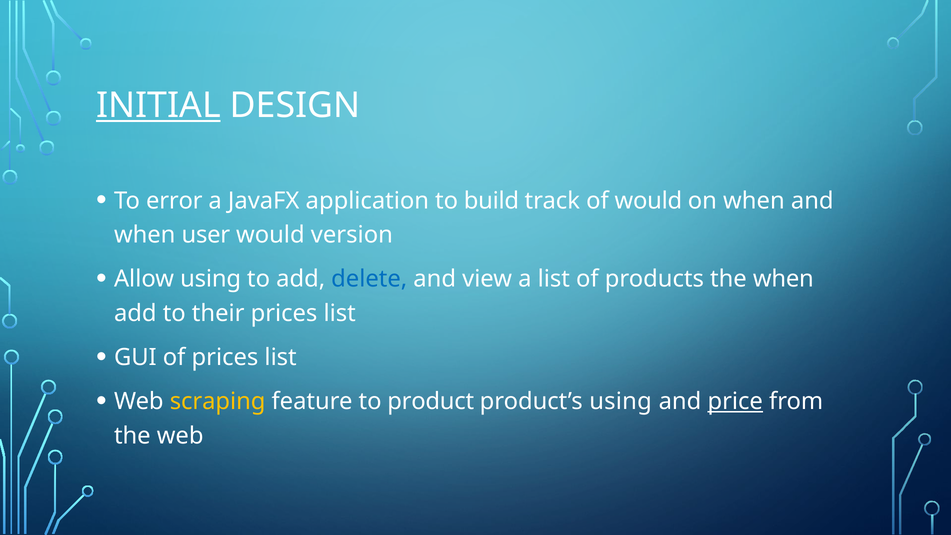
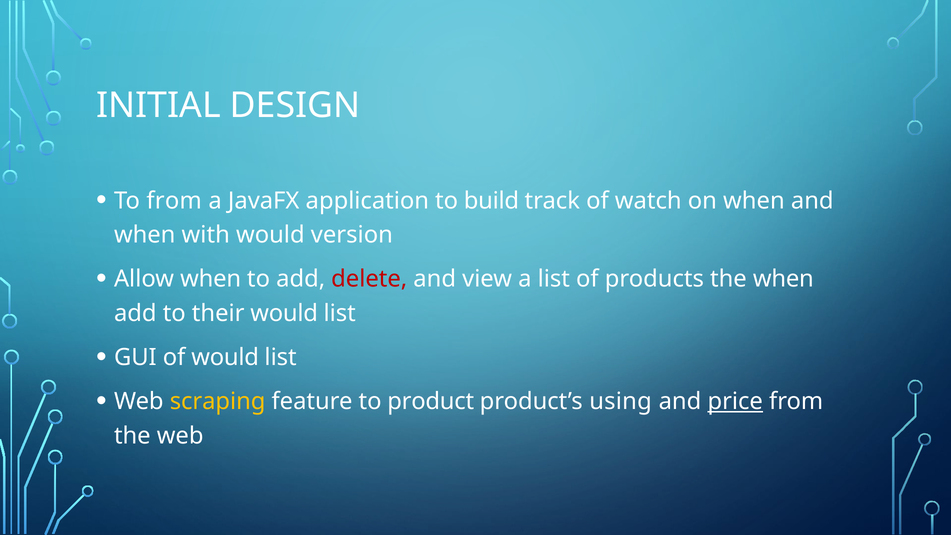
INITIAL underline: present -> none
To error: error -> from
of would: would -> watch
user: user -> with
Allow using: using -> when
delete colour: blue -> red
their prices: prices -> would
of prices: prices -> would
